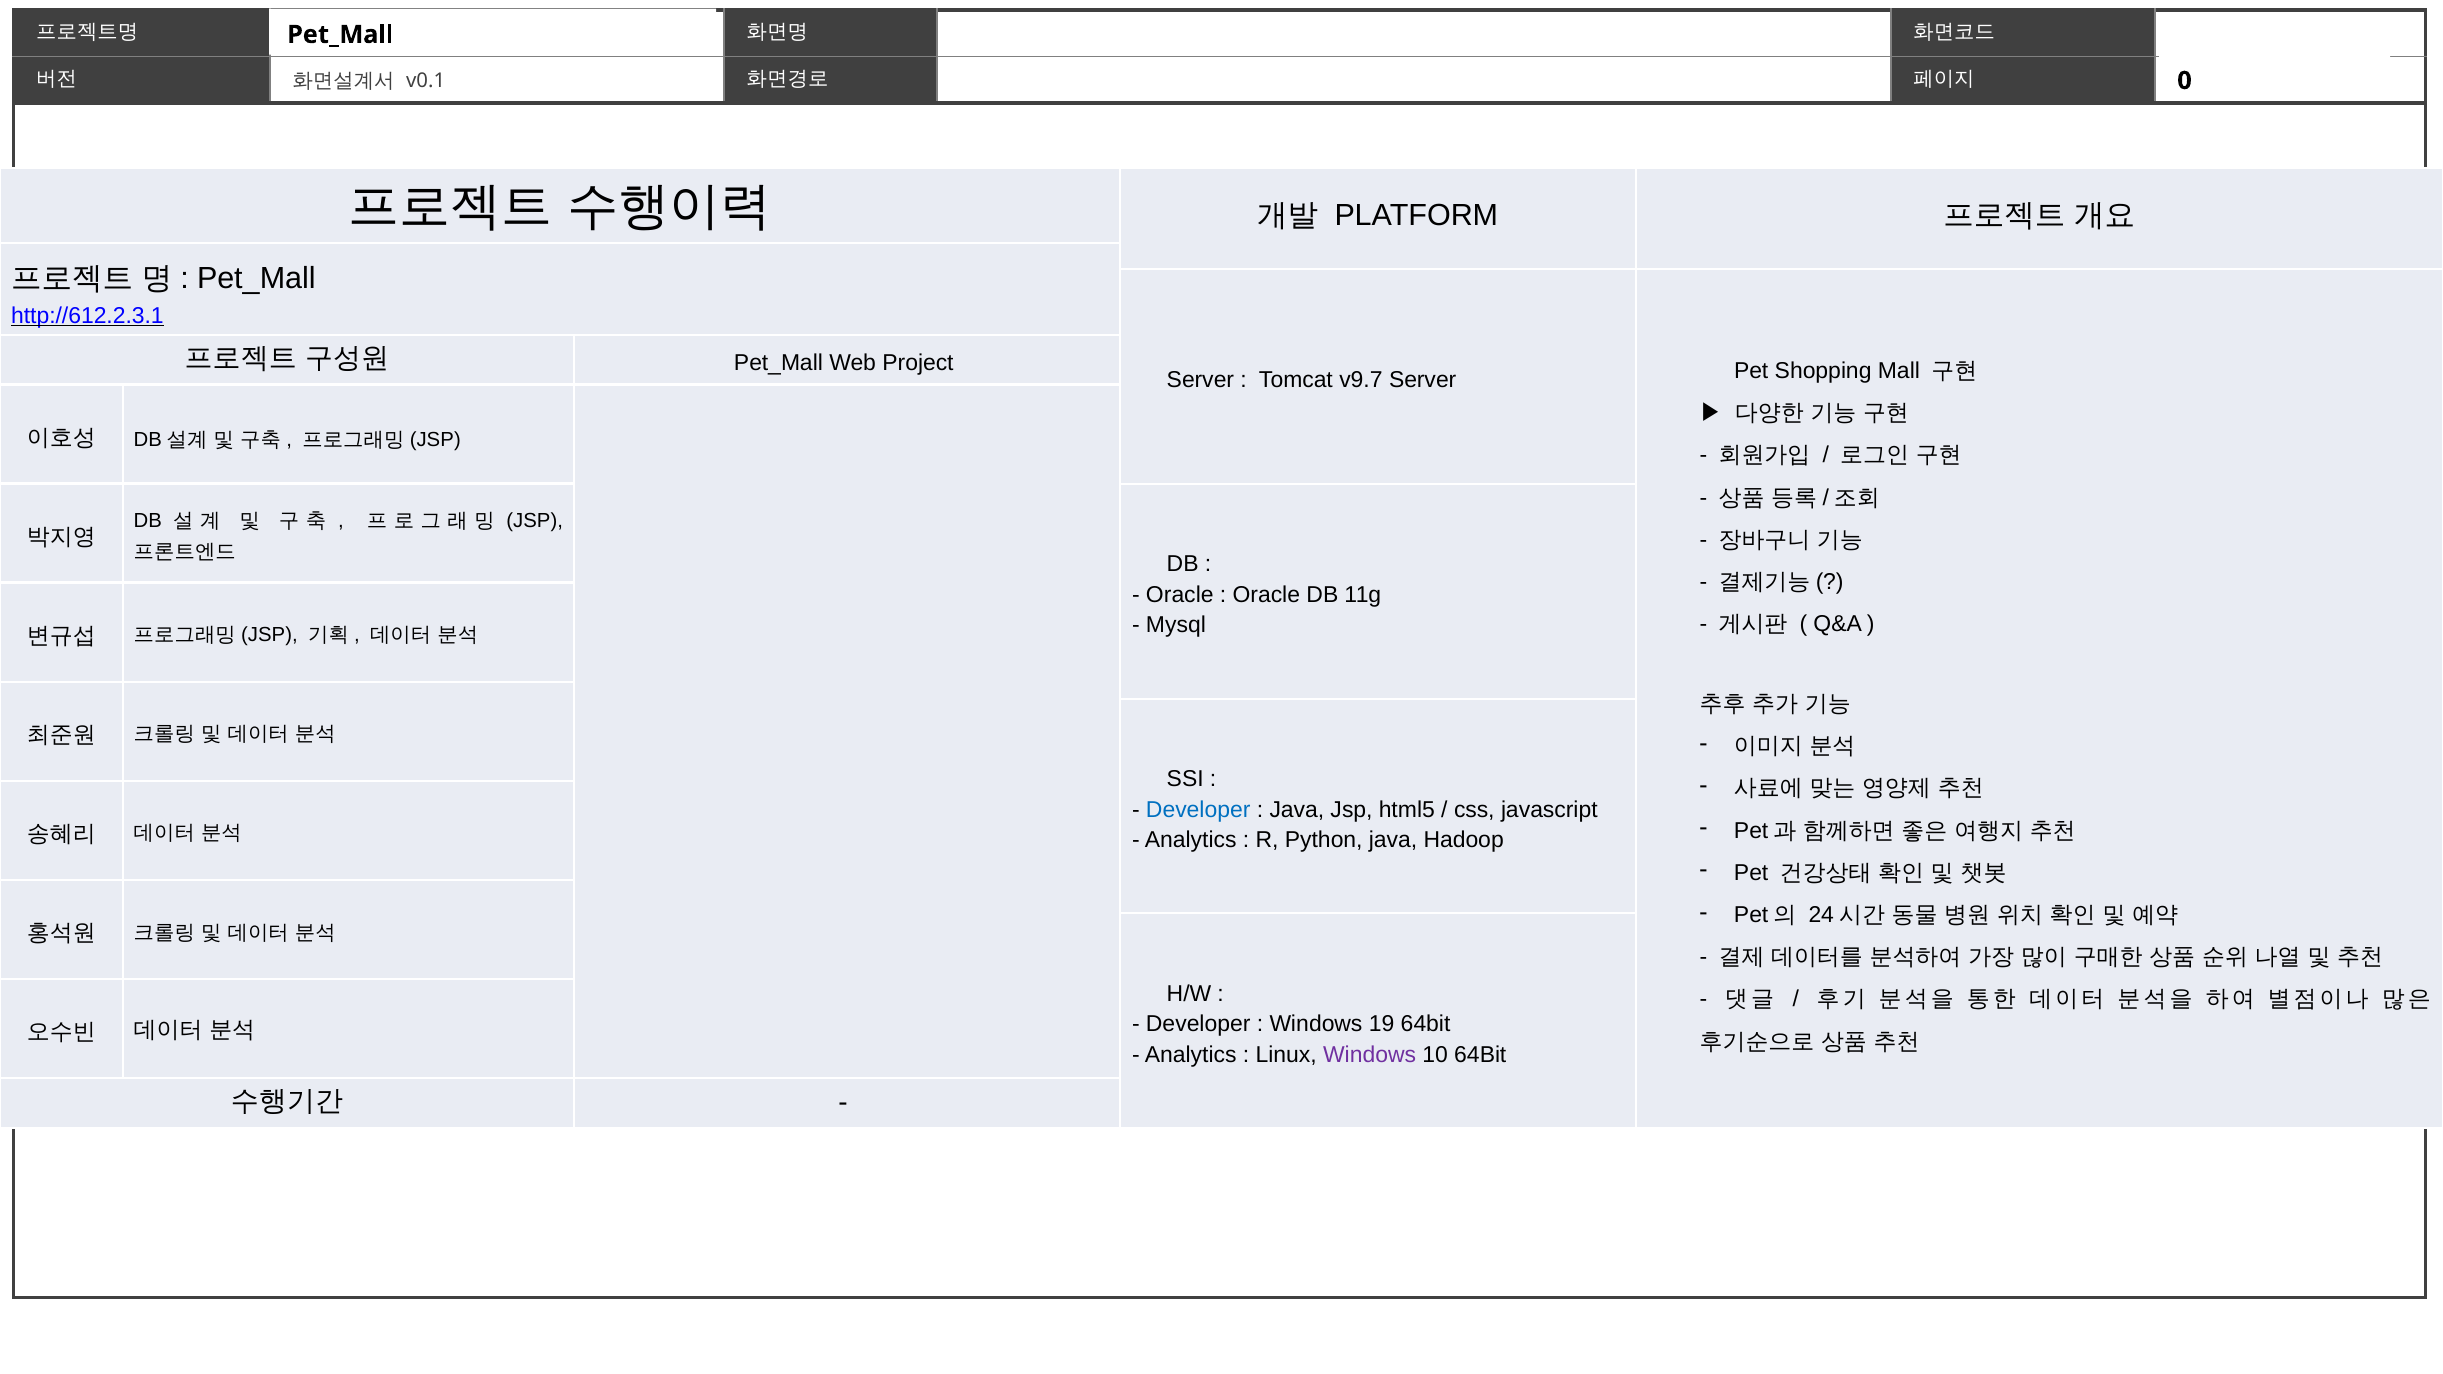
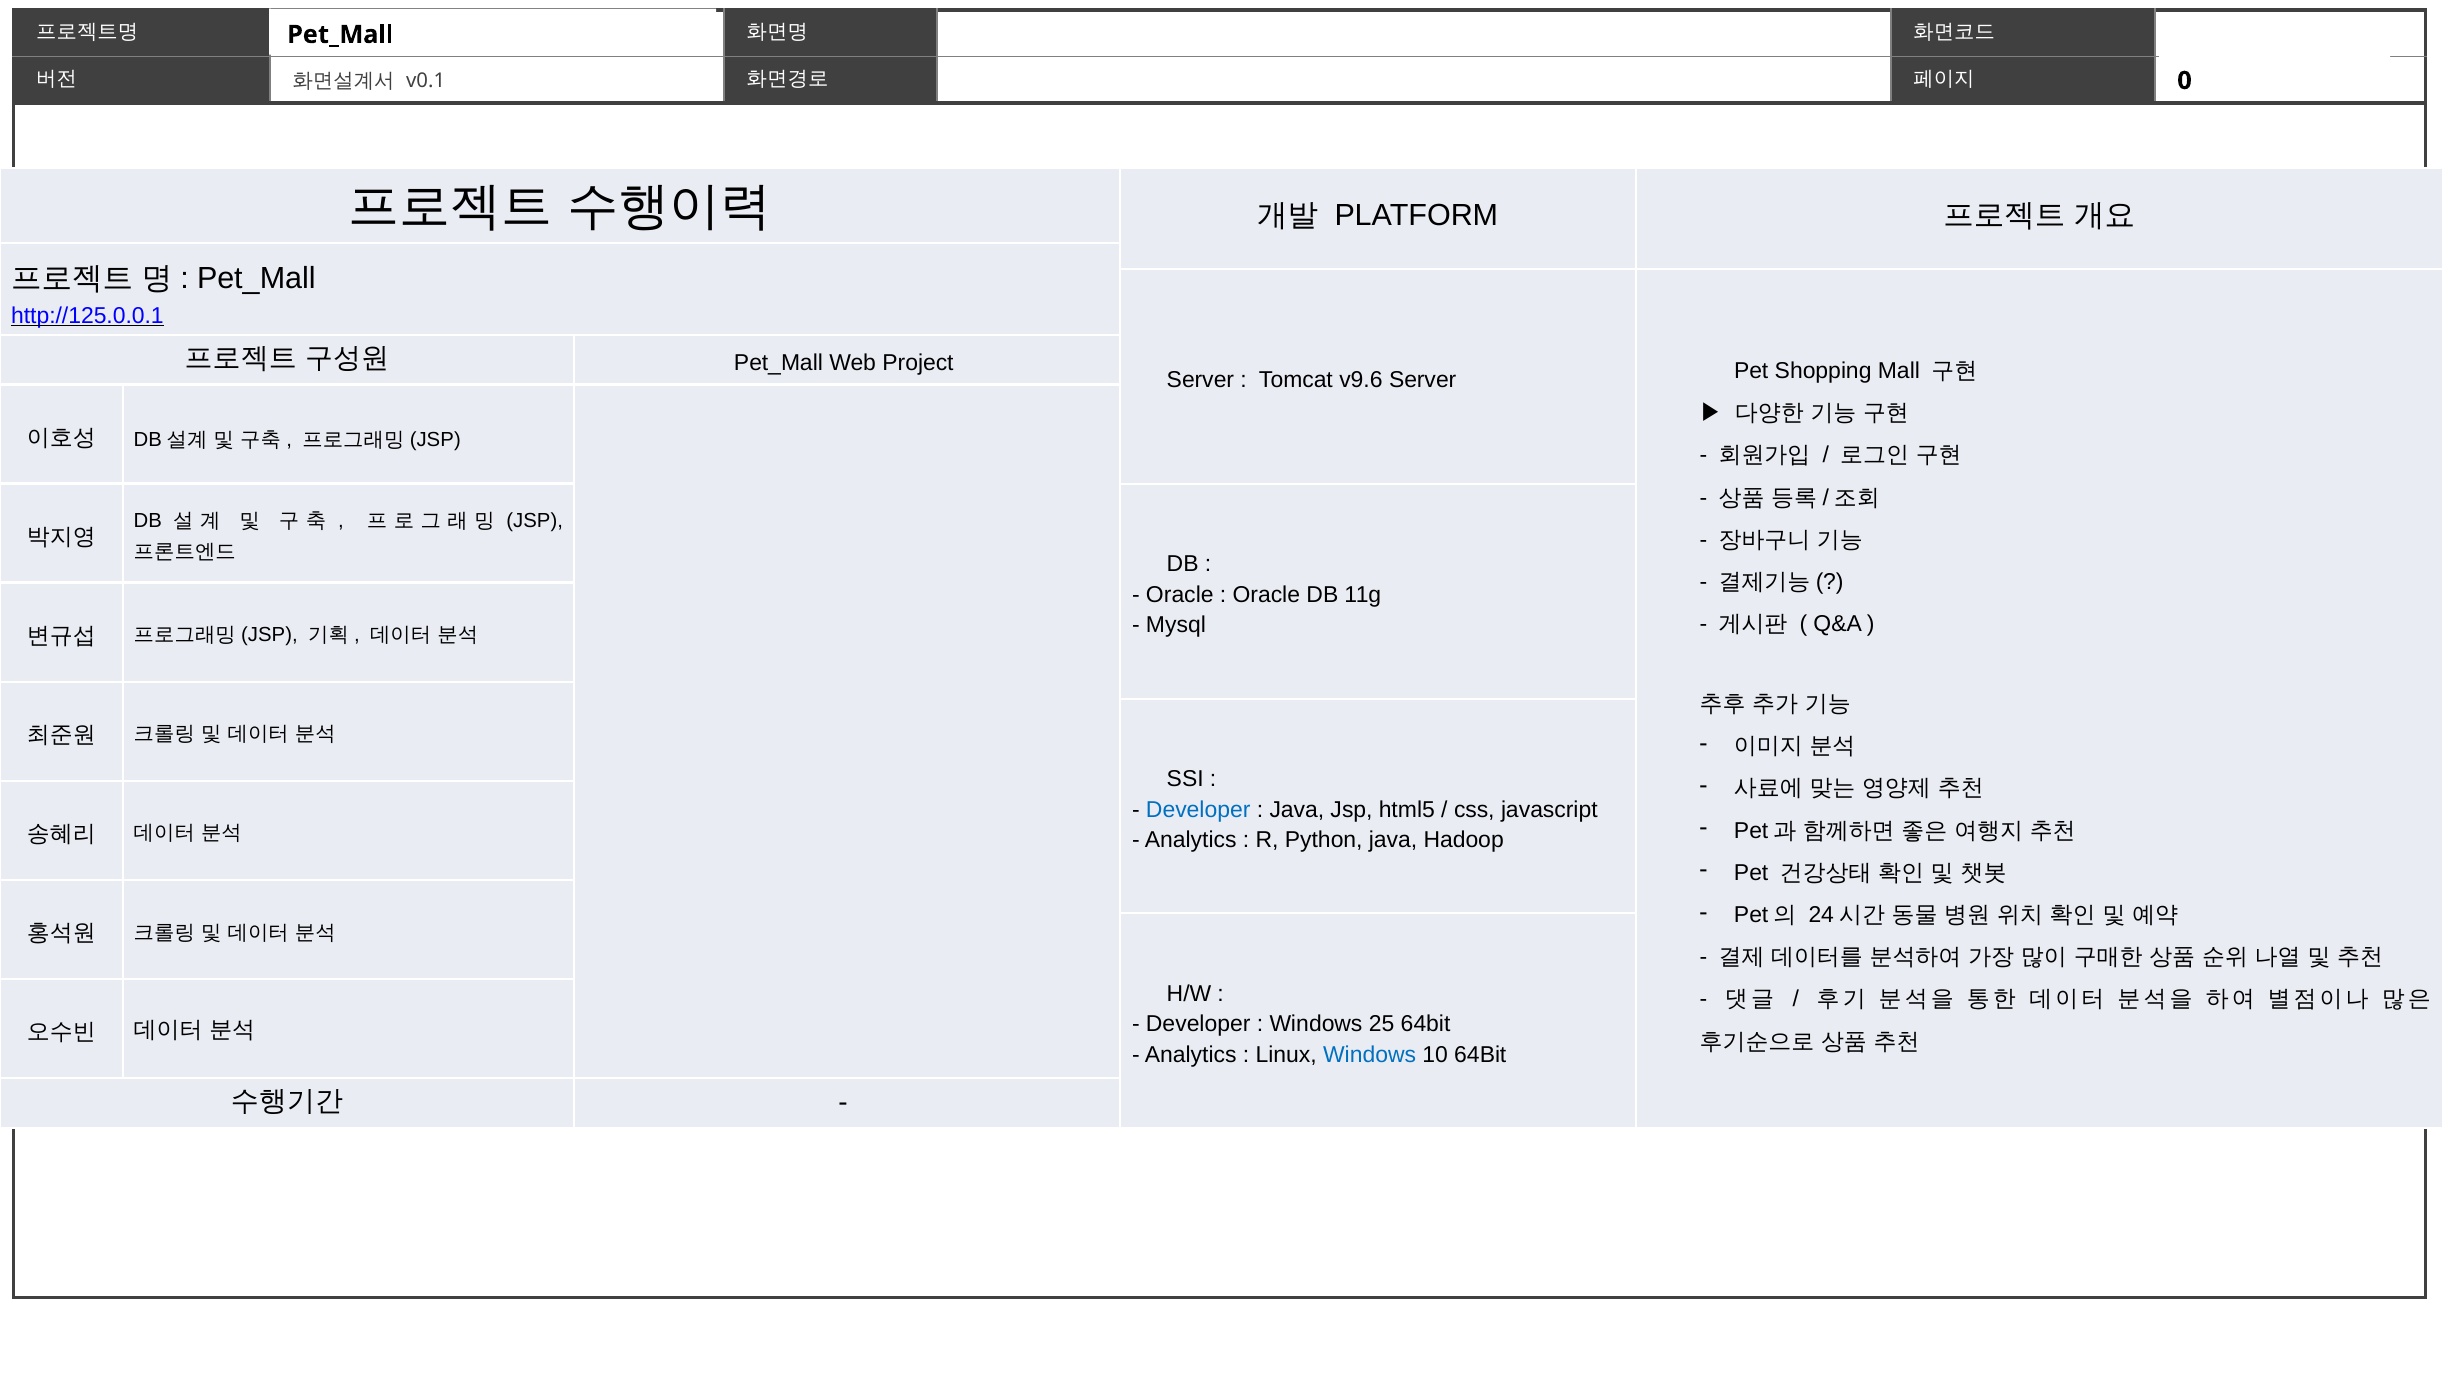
http://612.2.3.1: http://612.2.3.1 -> http://125.0.0.1
v9.7: v9.7 -> v9.6
19: 19 -> 25
Windows at (1370, 1055) colour: purple -> blue
